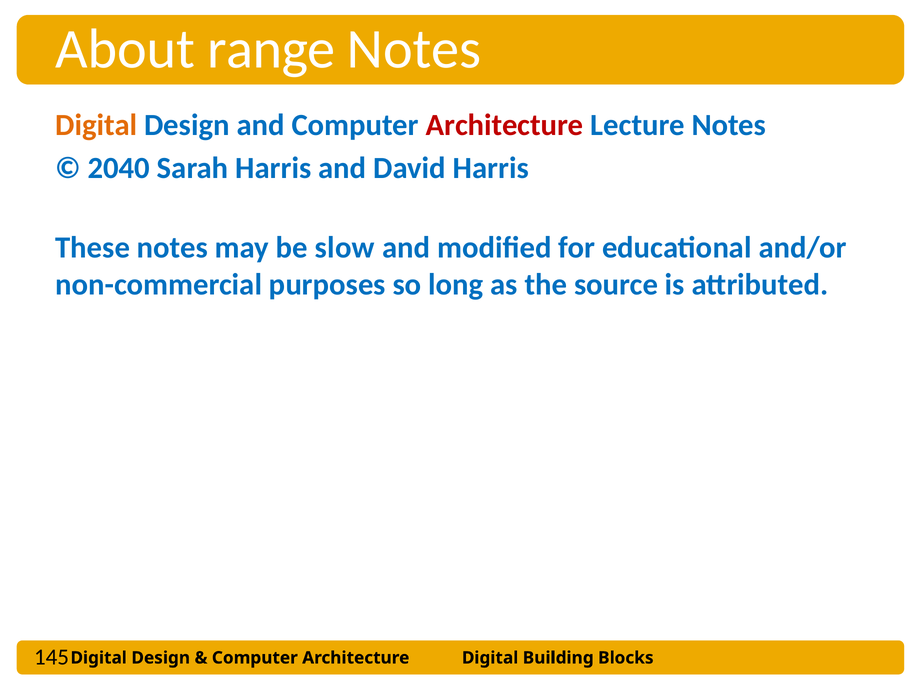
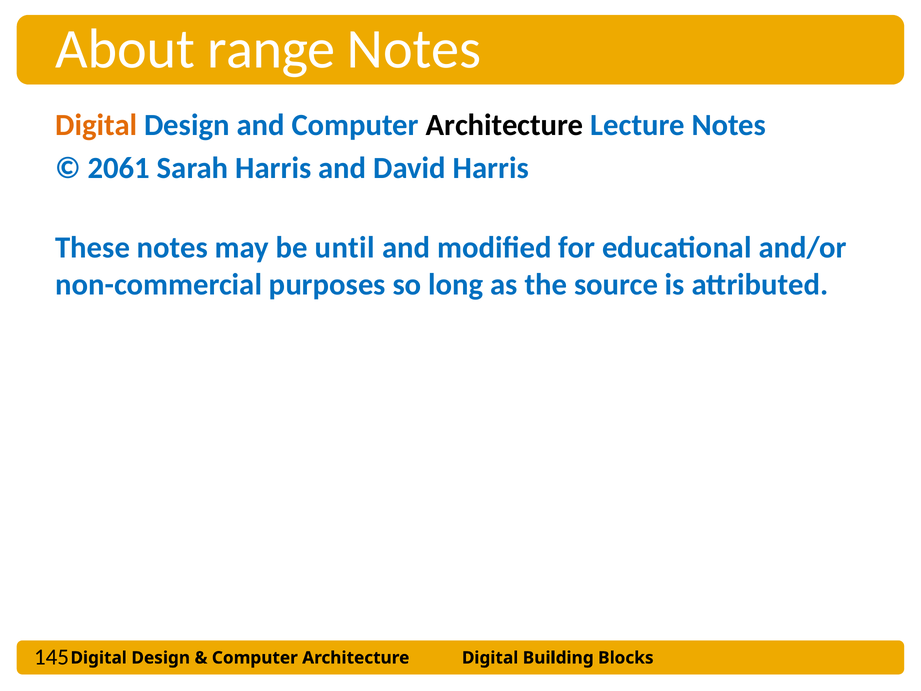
Architecture at (505, 125) colour: red -> black
2040: 2040 -> 2061
slow: slow -> until
